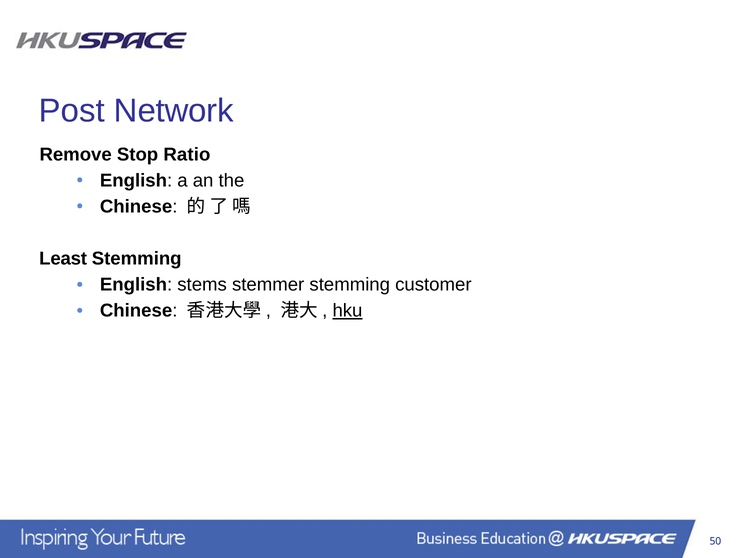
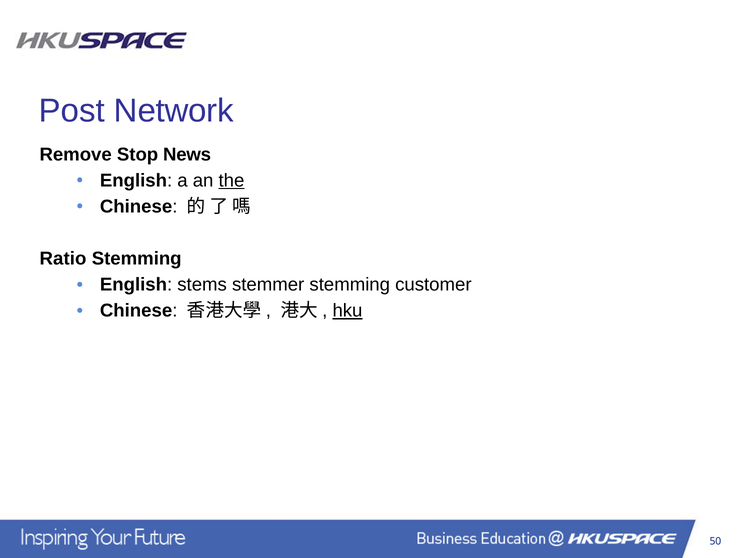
Ratio: Ratio -> News
the underline: none -> present
Least: Least -> Ratio
